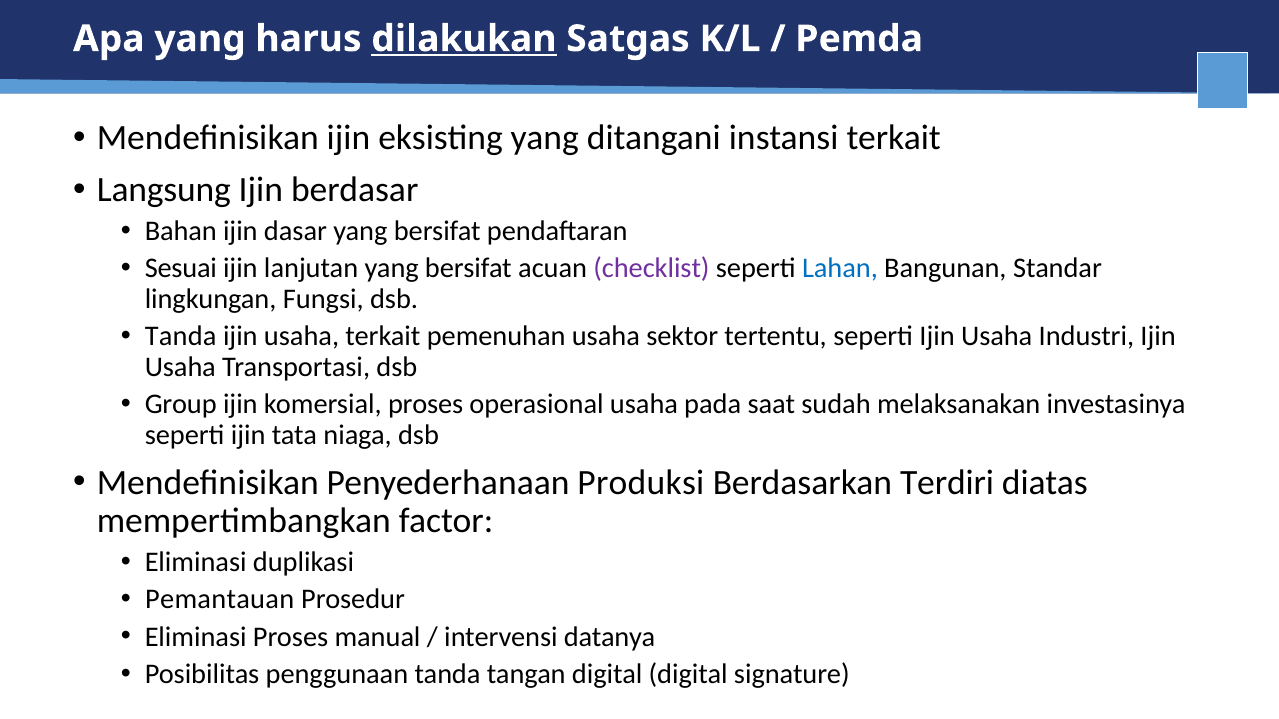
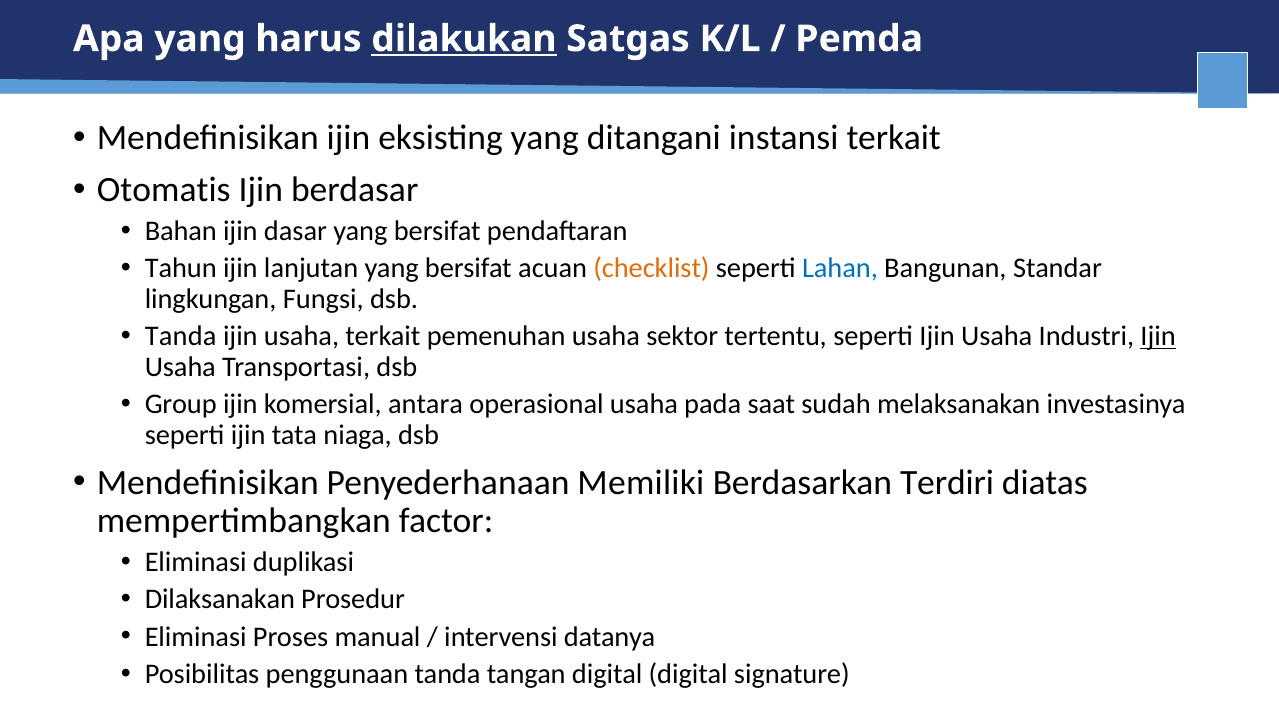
Langsung: Langsung -> Otomatis
Sesuai: Sesuai -> Tahun
checklist colour: purple -> orange
Ijin at (1158, 337) underline: none -> present
komersial proses: proses -> antara
Produksi: Produksi -> Memiliki
Pemantauan: Pemantauan -> Dilaksanakan
